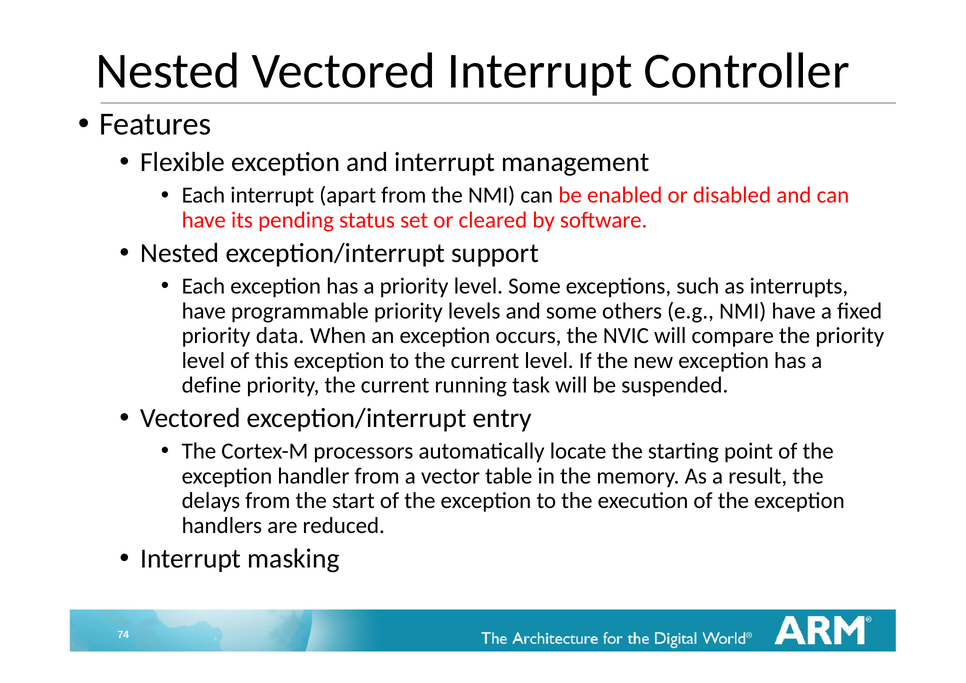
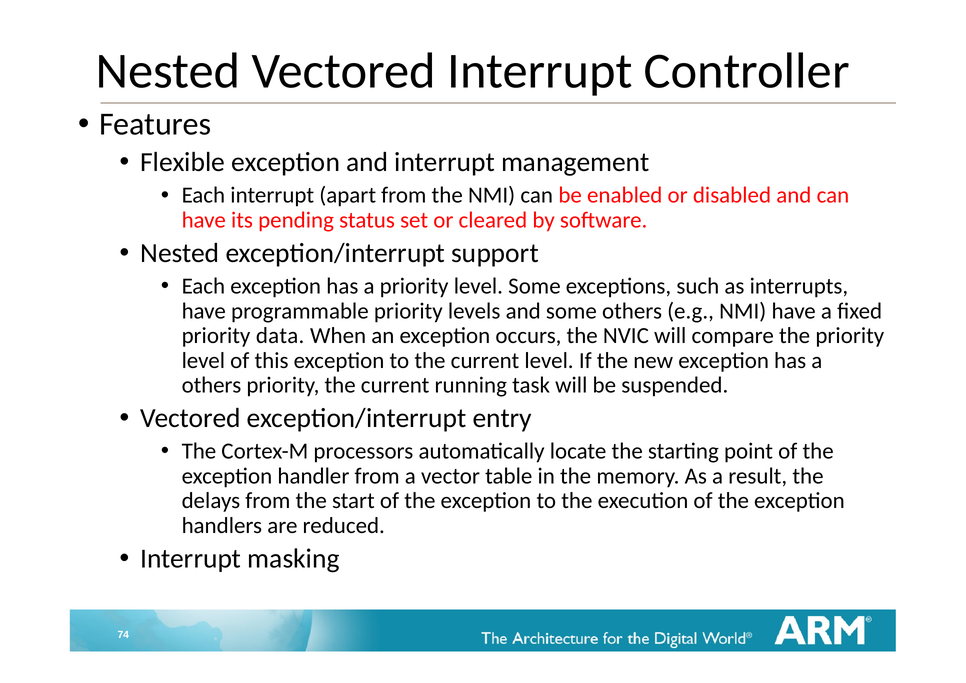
define at (211, 385): define -> others
